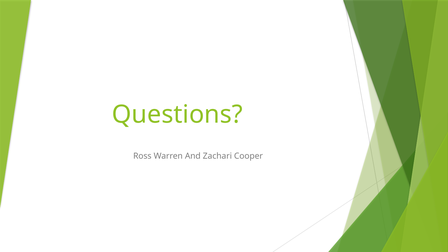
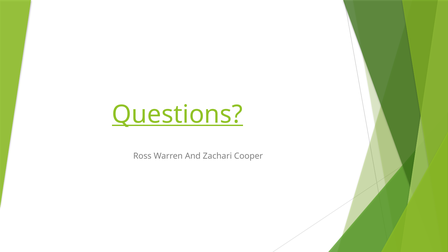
Questions underline: none -> present
